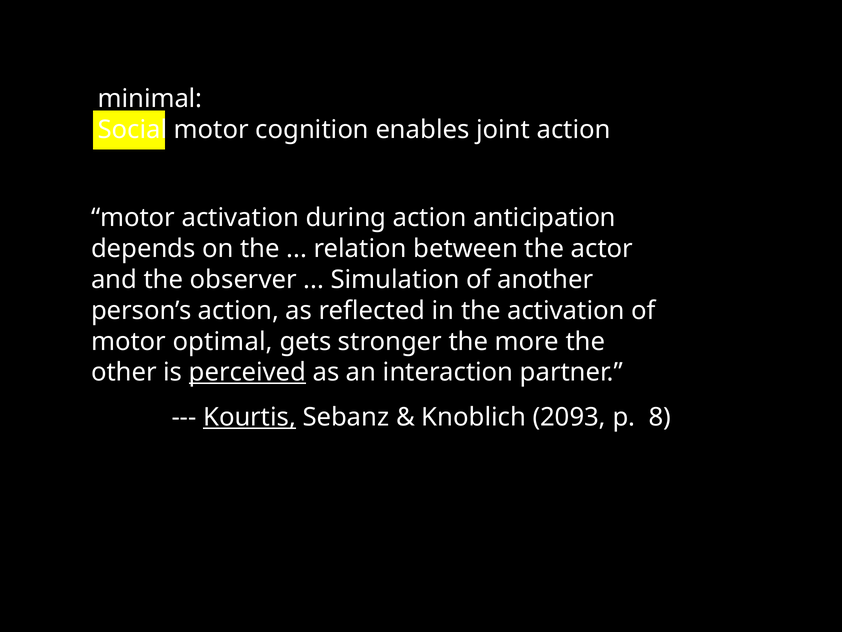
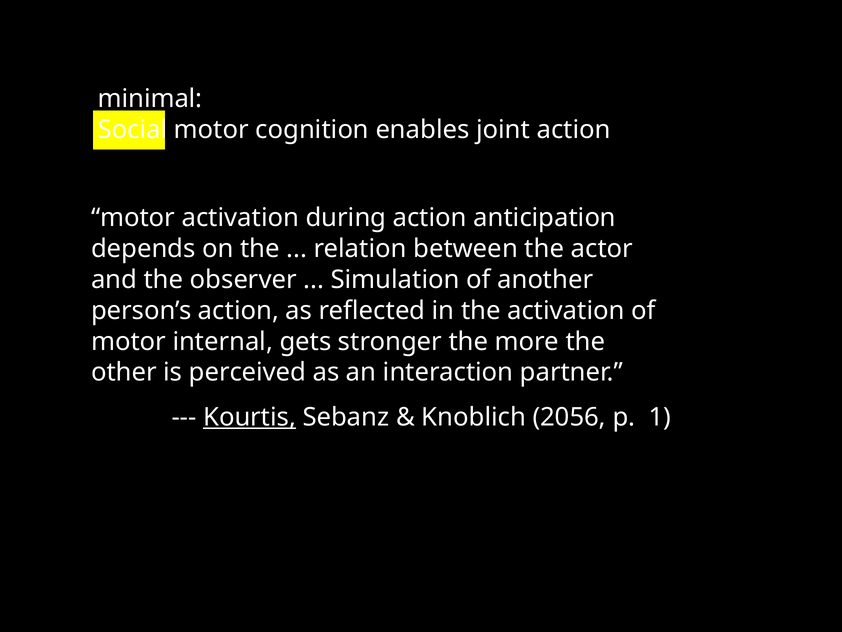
optimal: optimal -> internal
perceived underline: present -> none
2093: 2093 -> 2056
8: 8 -> 1
